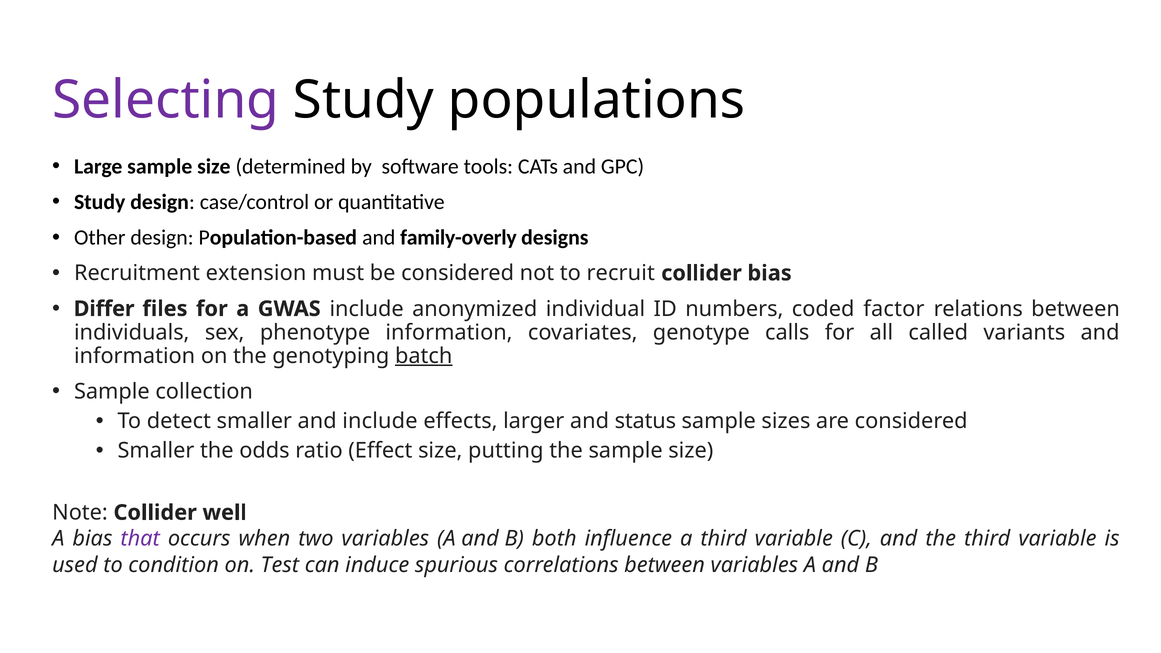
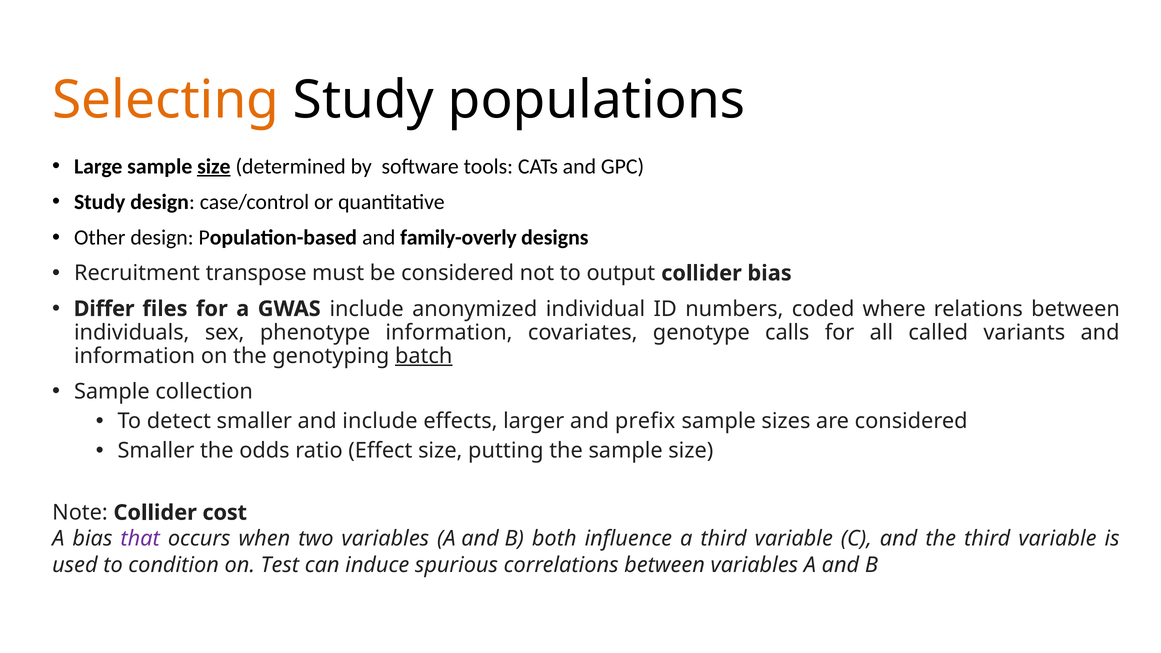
Selecting colour: purple -> orange
size at (214, 166) underline: none -> present
extension: extension -> transpose
recruit: recruit -> output
factor: factor -> where
status: status -> prefix
well: well -> cost
